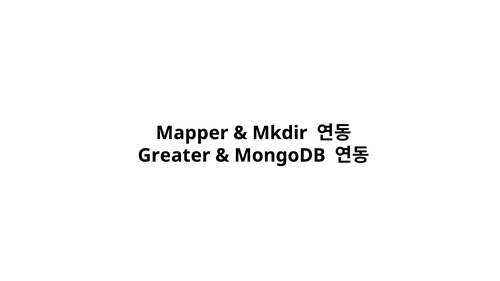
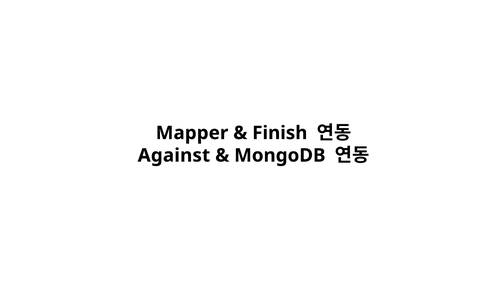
Mkdir: Mkdir -> Finish
Greater: Greater -> Against
